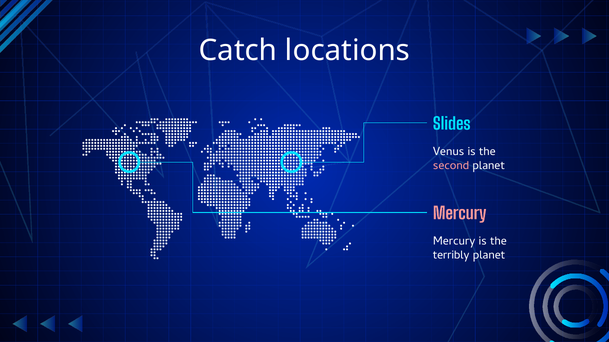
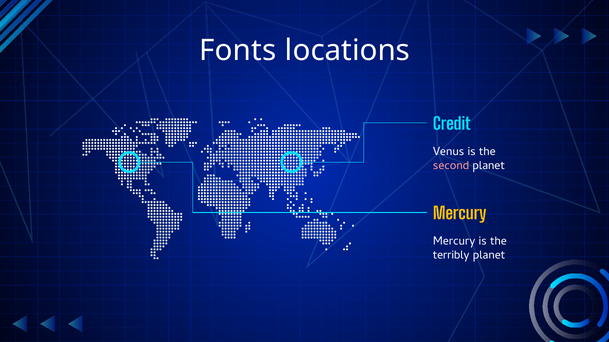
Catch: Catch -> Fonts
Slides: Slides -> Credit
Mercury at (460, 214) colour: pink -> yellow
